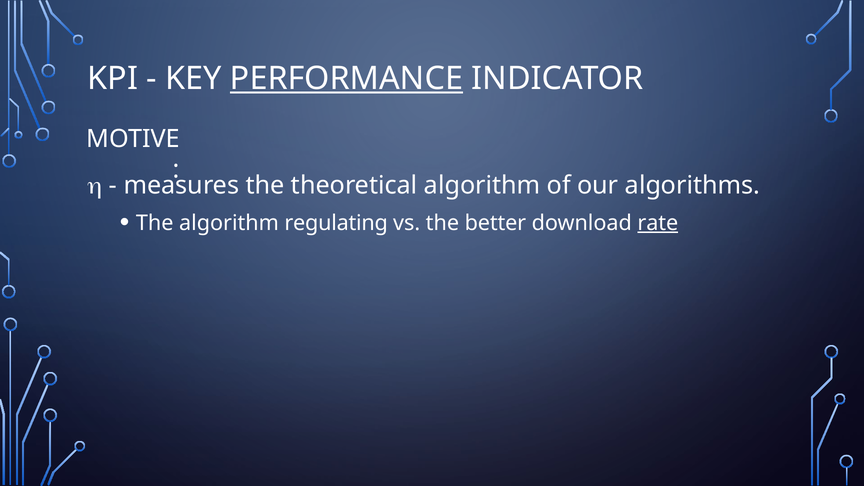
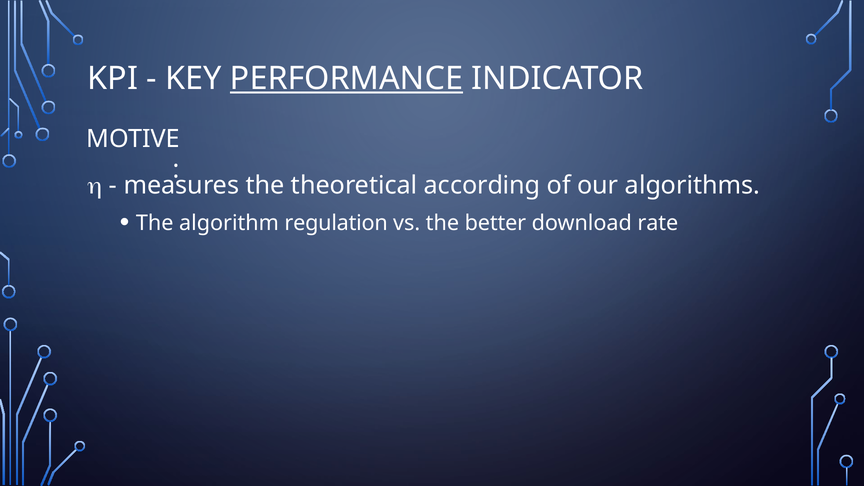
theoretical algorithm: algorithm -> according
regulating: regulating -> regulation
rate underline: present -> none
